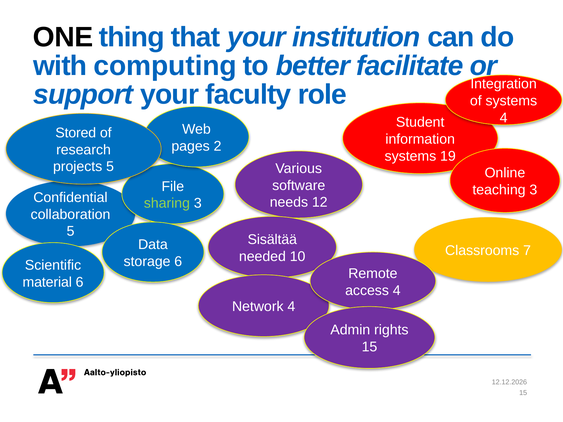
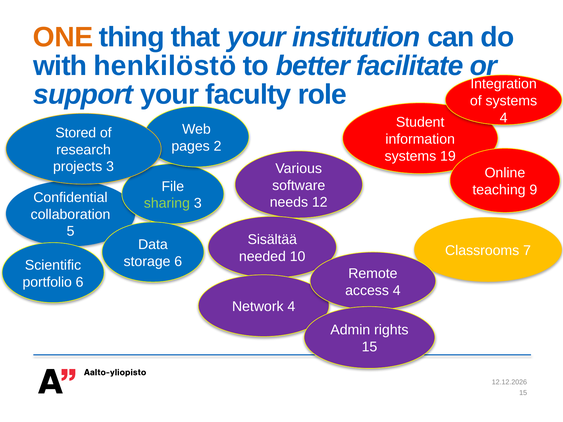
ONE colour: black -> orange
computing: computing -> henkilöstö
projects 5: 5 -> 3
teaching 3: 3 -> 9
material: material -> portfolio
